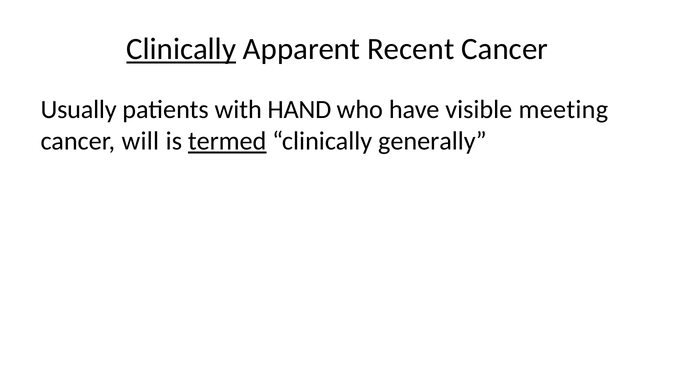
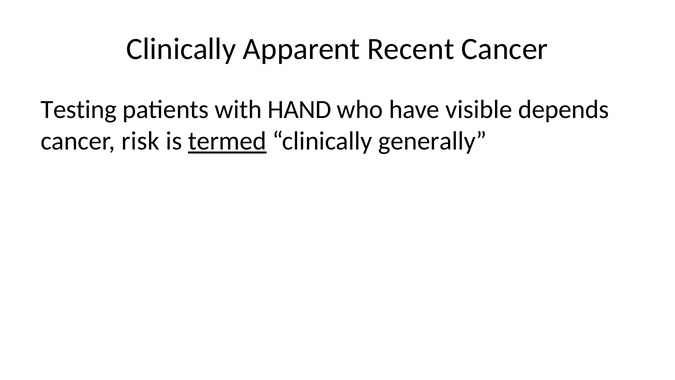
Clinically at (181, 49) underline: present -> none
Usually: Usually -> Testing
meeting: meeting -> depends
will: will -> risk
